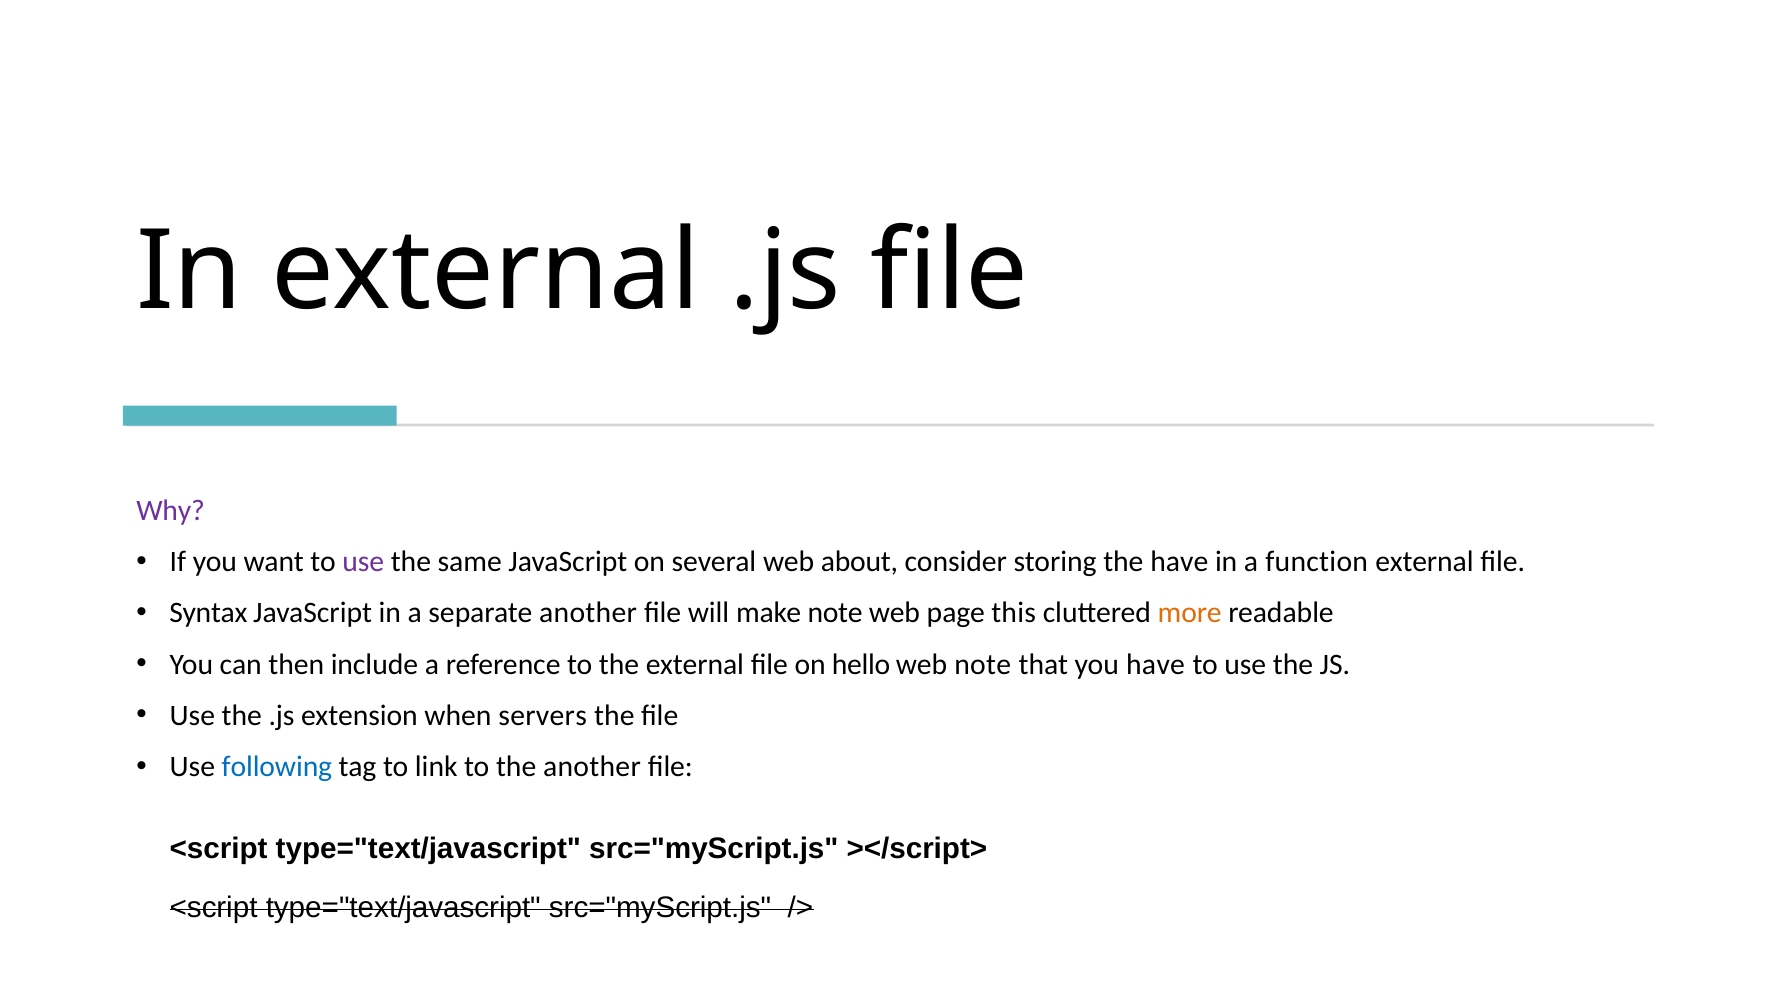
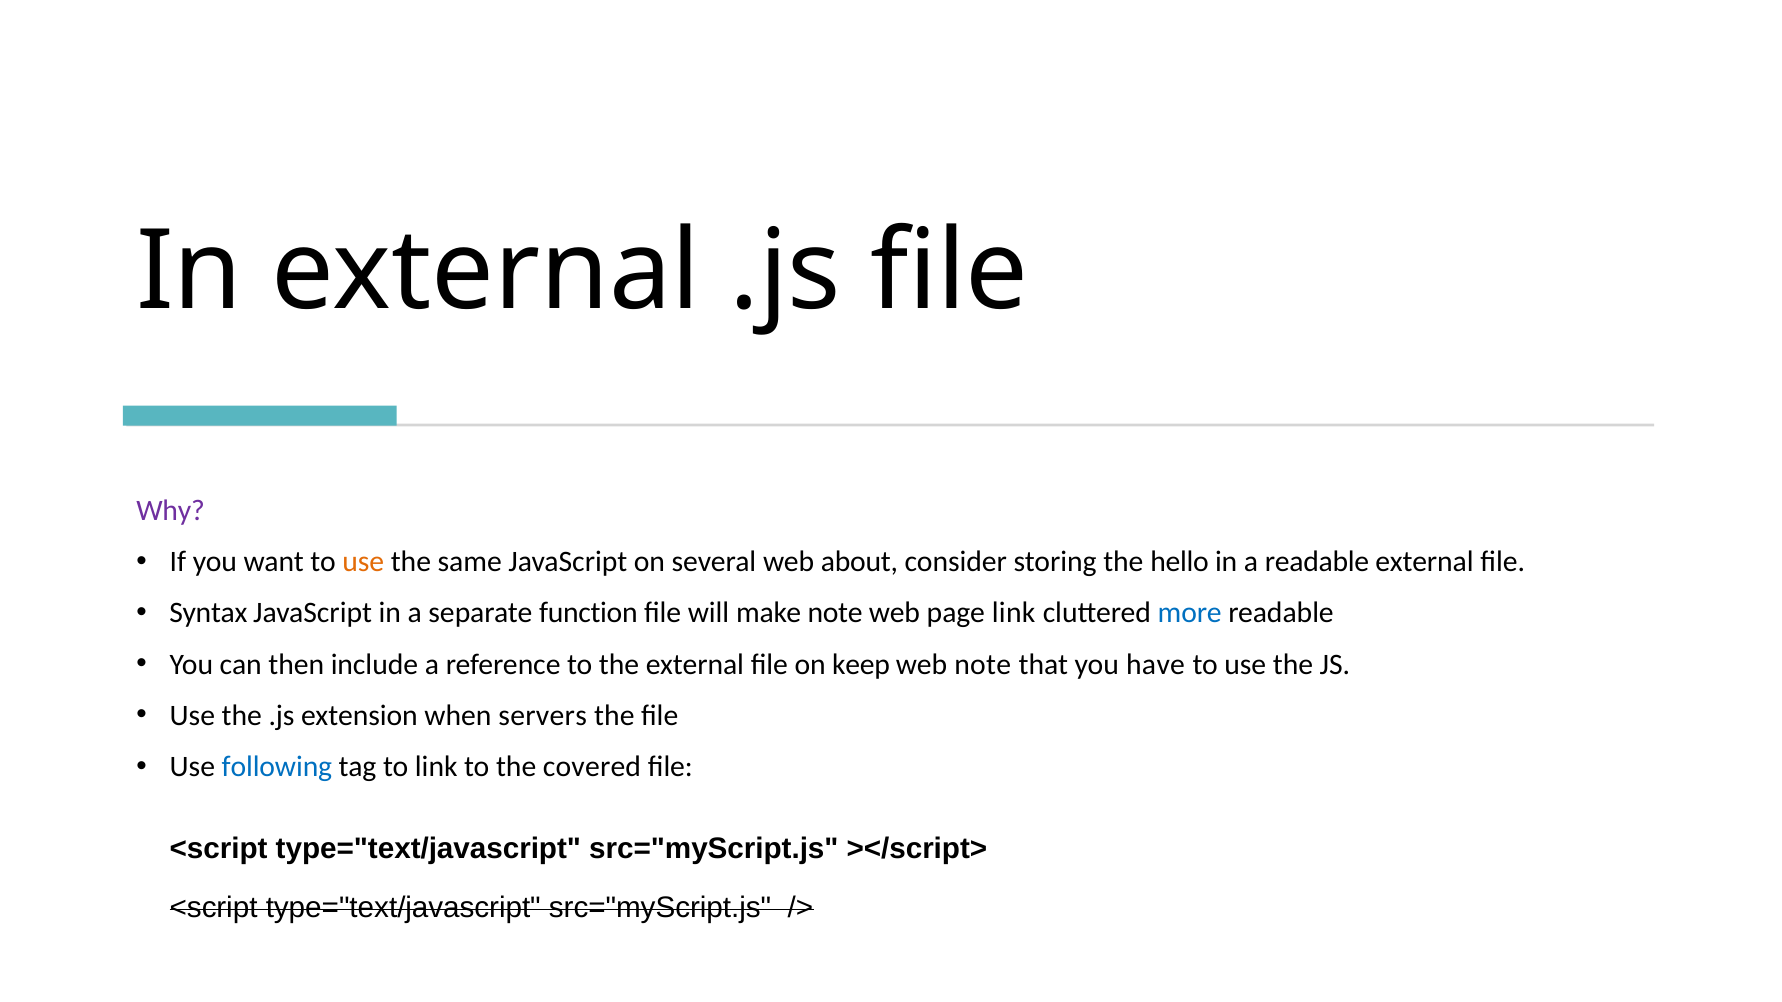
use at (363, 562) colour: purple -> orange
the have: have -> hello
a function: function -> readable
separate another: another -> function
page this: this -> link
more colour: orange -> blue
hello: hello -> keep
the another: another -> covered
